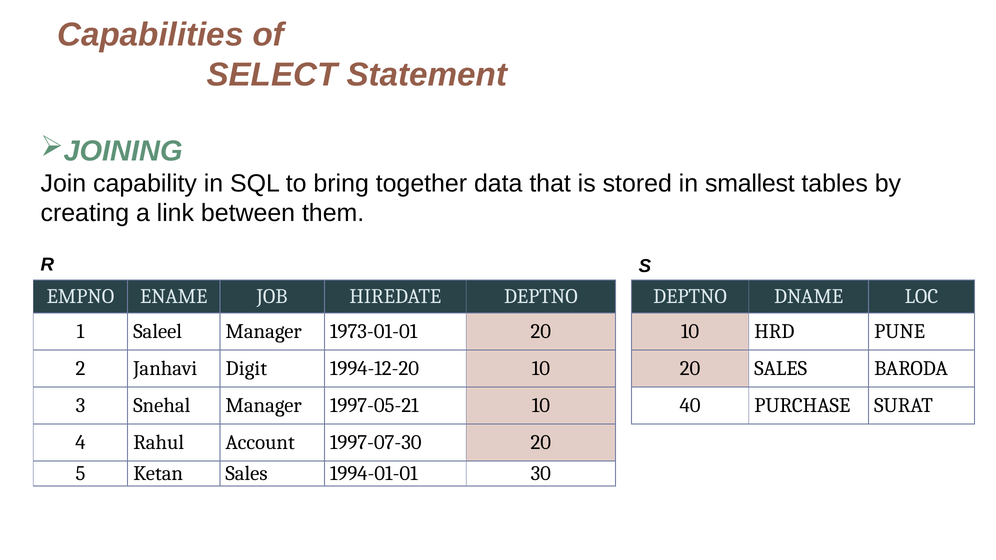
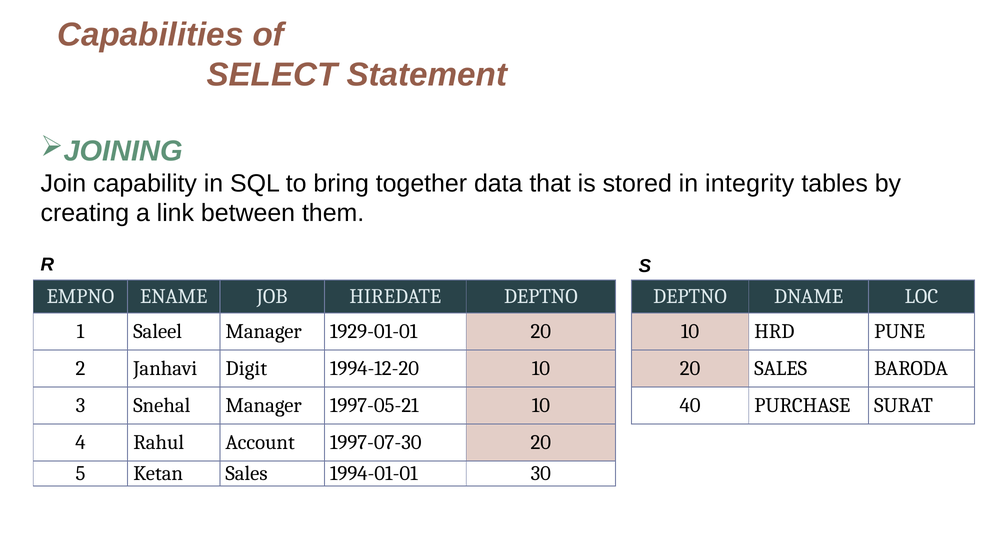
smallest: smallest -> integrity
1973-01-01: 1973-01-01 -> 1929-01-01
